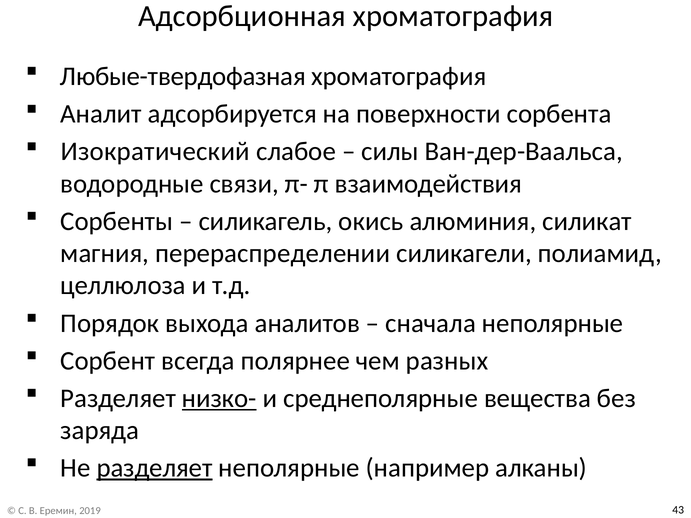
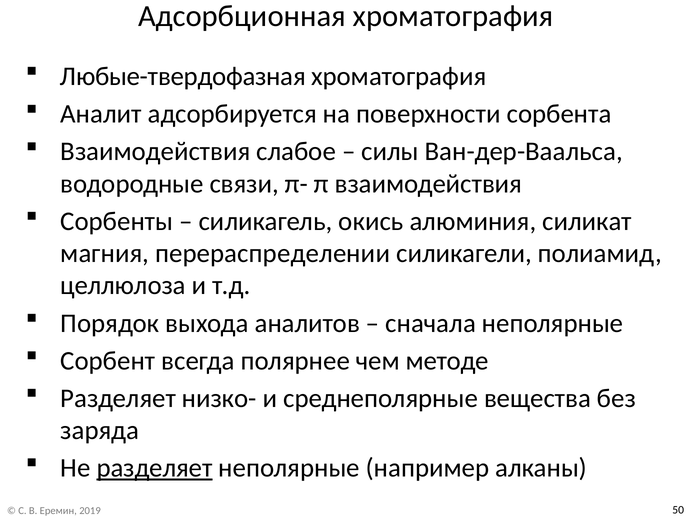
Изократический at (155, 152): Изократический -> Взаимодействия
разных: разных -> методе
низко- underline: present -> none
43: 43 -> 50
